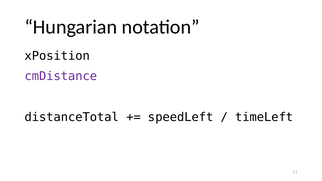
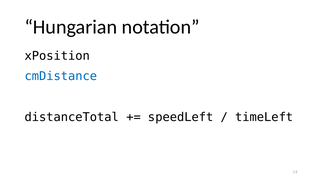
cmDistance colour: purple -> blue
